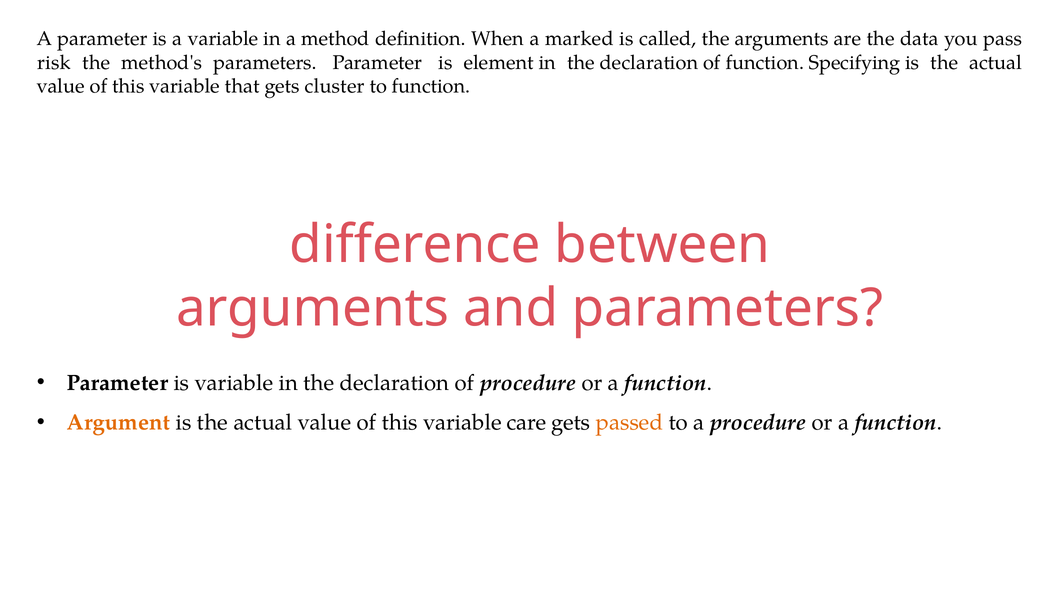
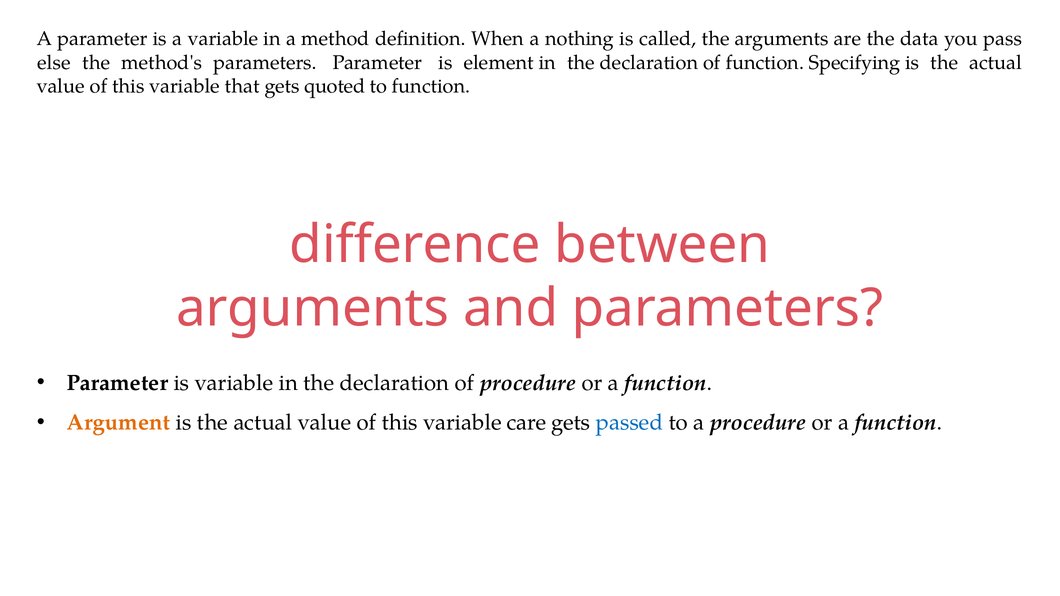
marked: marked -> nothing
risk: risk -> else
cluster: cluster -> quoted
passed colour: orange -> blue
